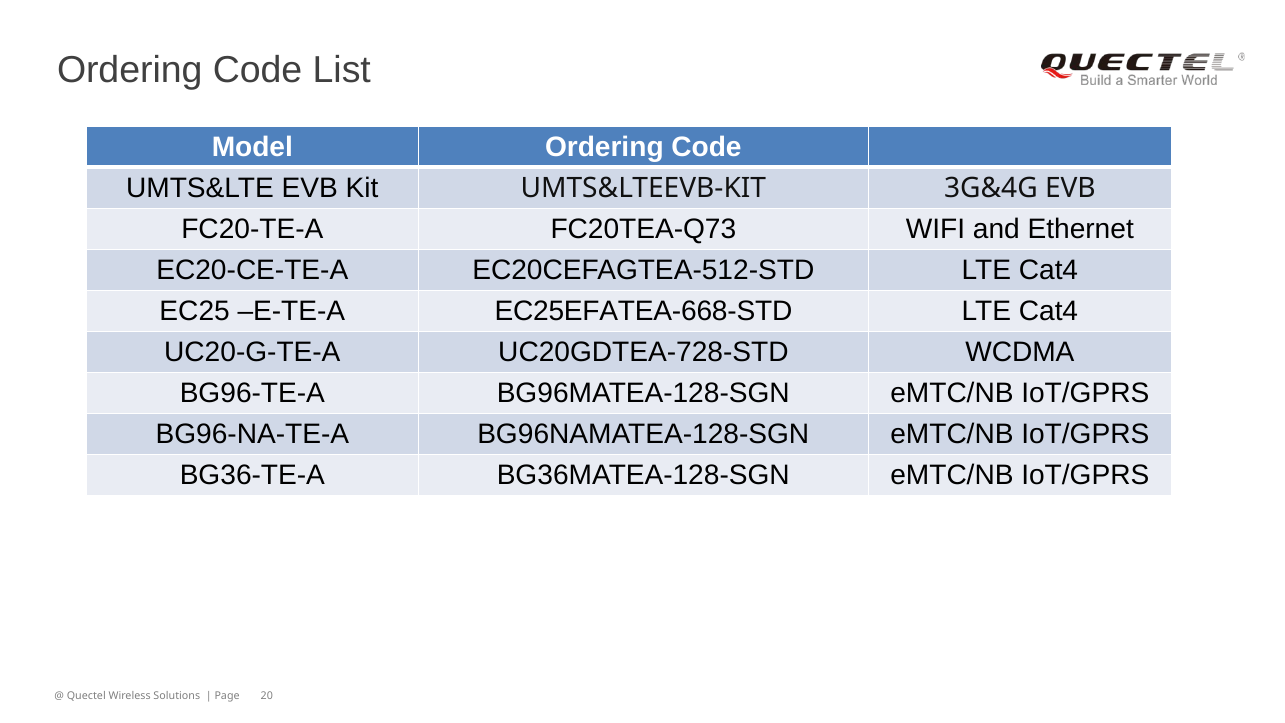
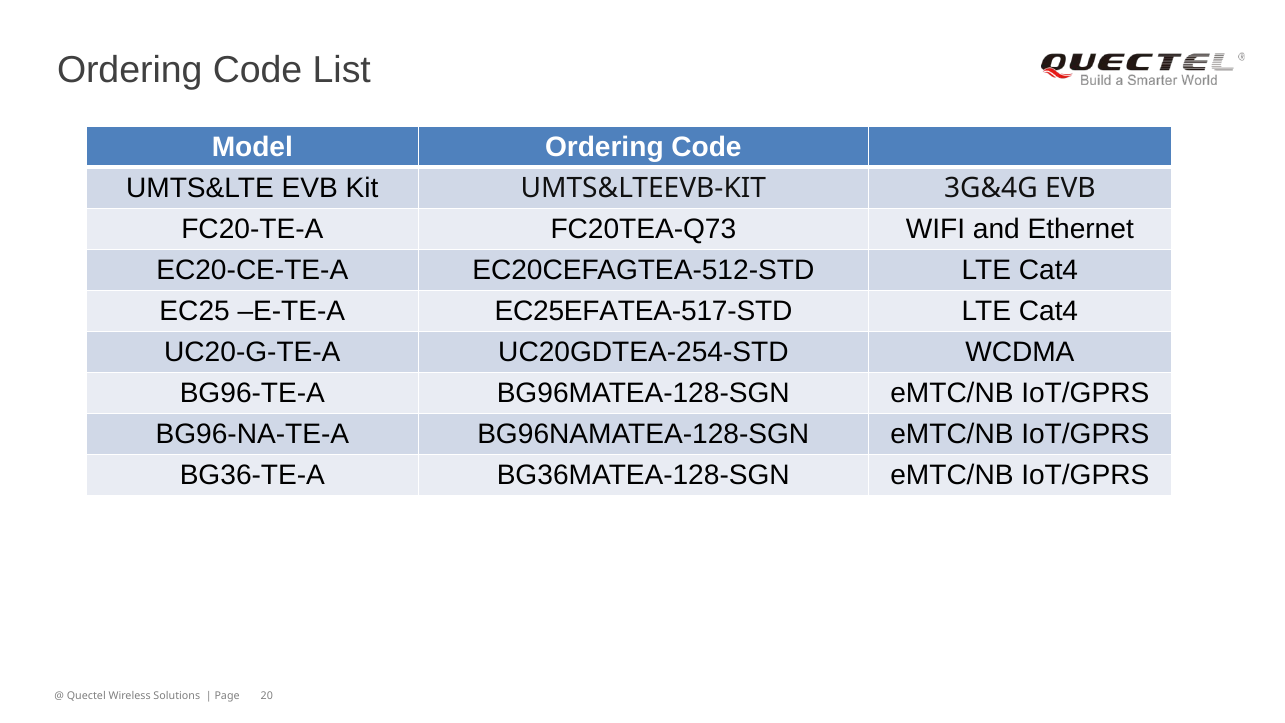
EC25EFATEA-668-STD: EC25EFATEA-668-STD -> EC25EFATEA-517-STD
UC20GDTEA-728-STD: UC20GDTEA-728-STD -> UC20GDTEA-254-STD
